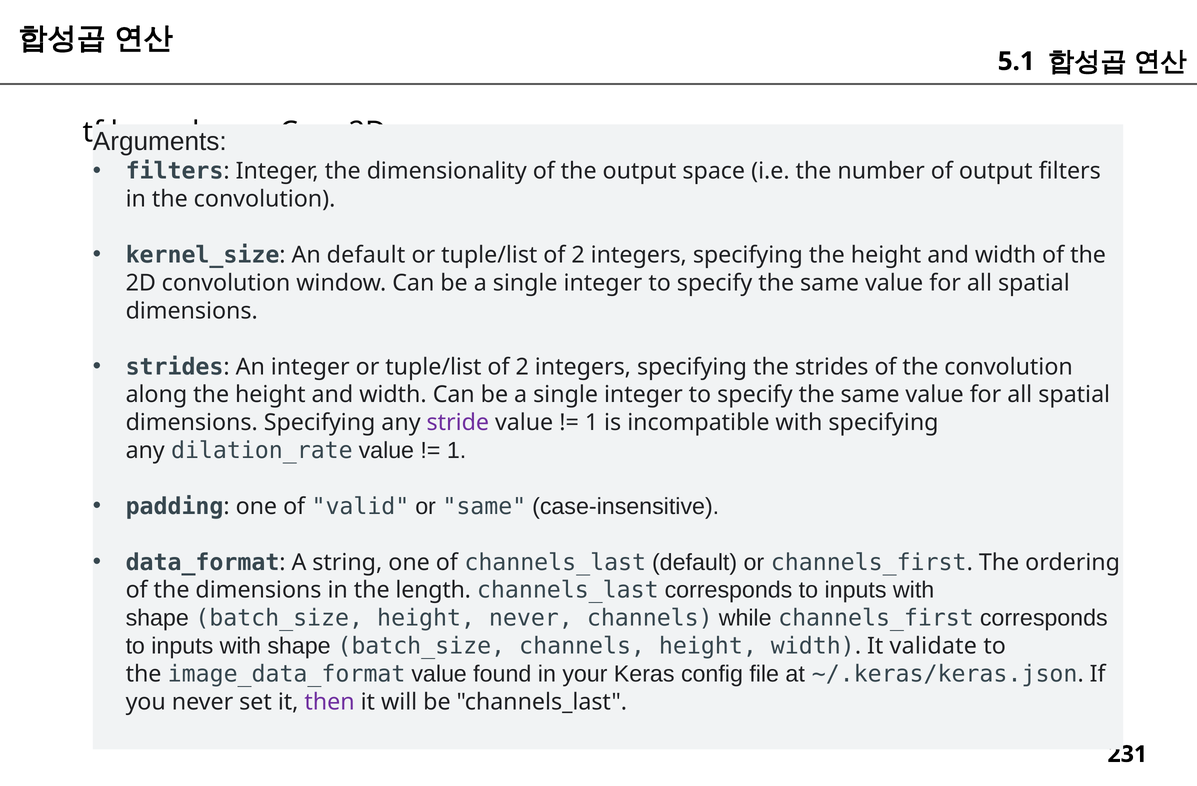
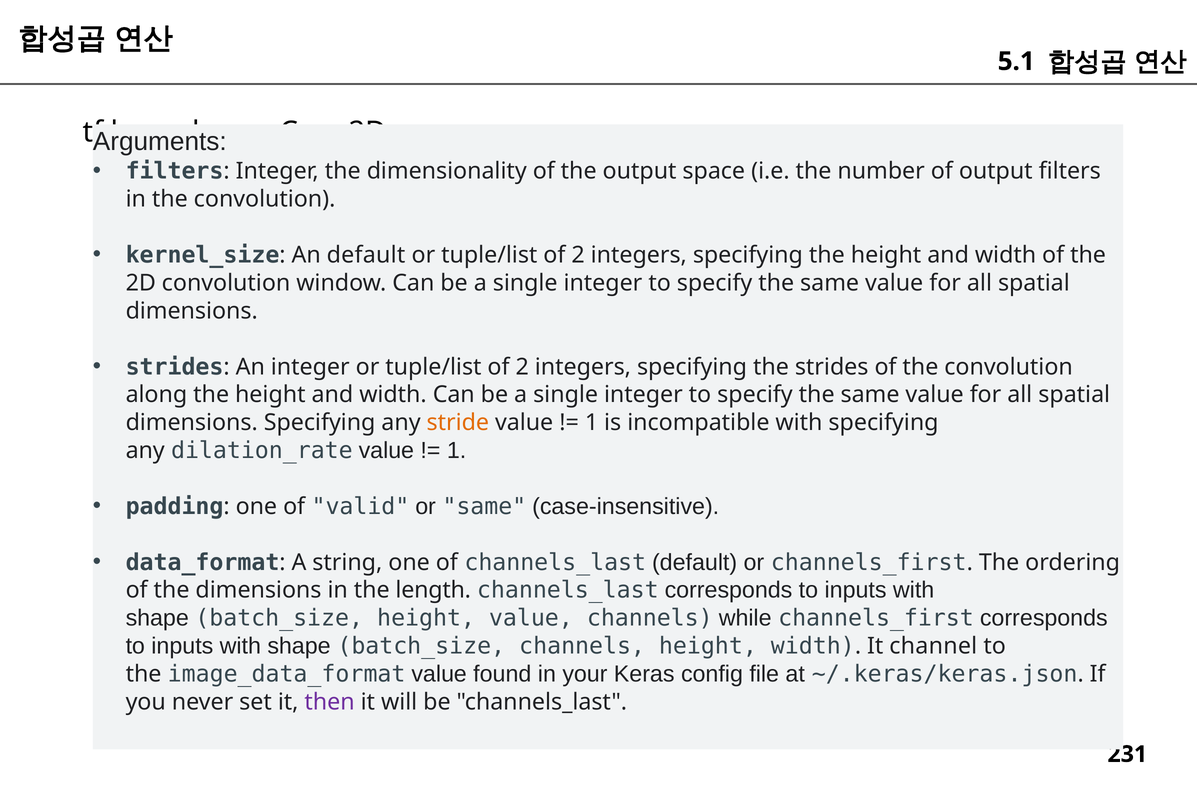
stride colour: purple -> orange
height never: never -> value
validate: validate -> channel
